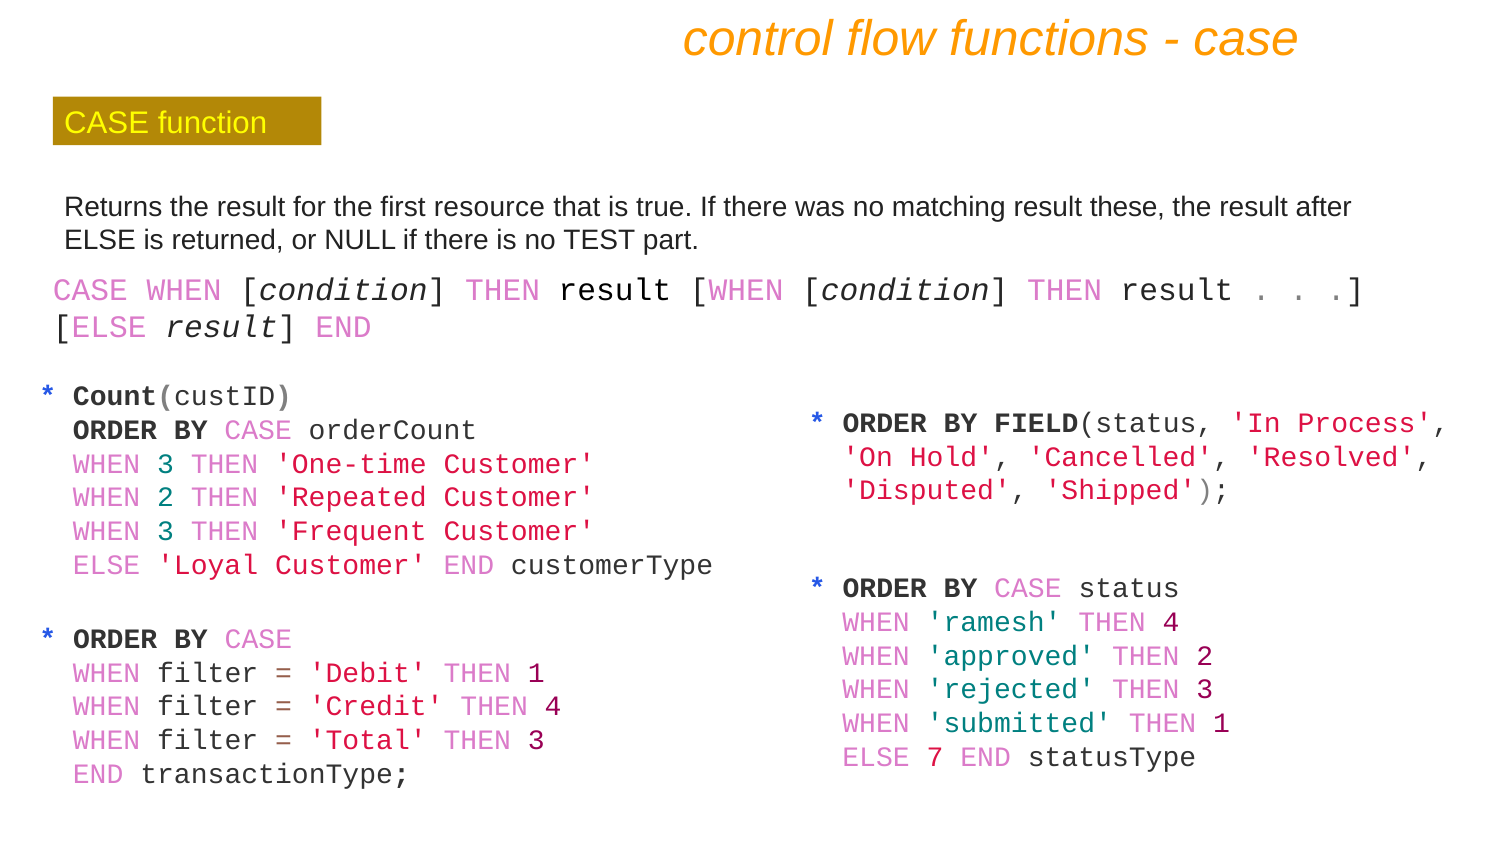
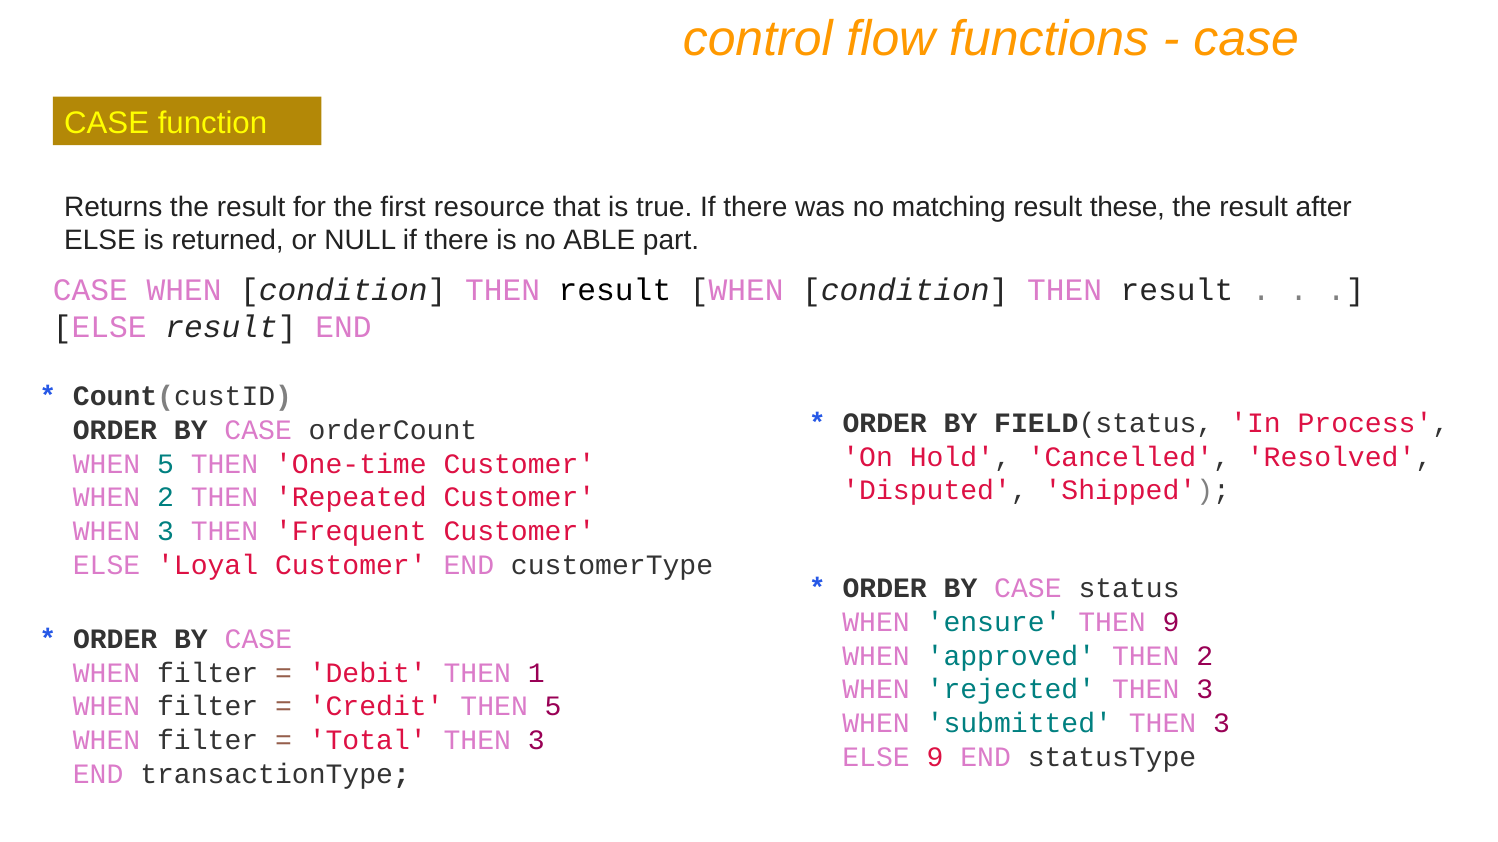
TEST: TEST -> ABLE
3 at (165, 464): 3 -> 5
ramesh: ramesh -> ensure
4 at (1171, 623): 4 -> 9
Credit THEN 4: 4 -> 5
submitted THEN 1: 1 -> 3
ELSE 7: 7 -> 9
